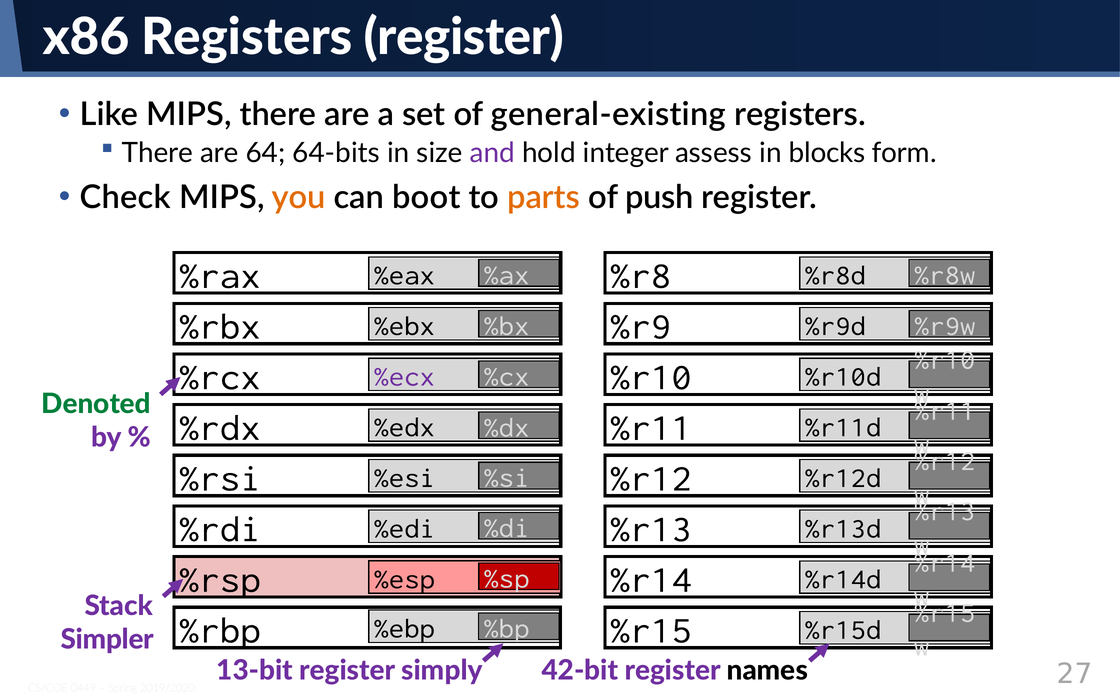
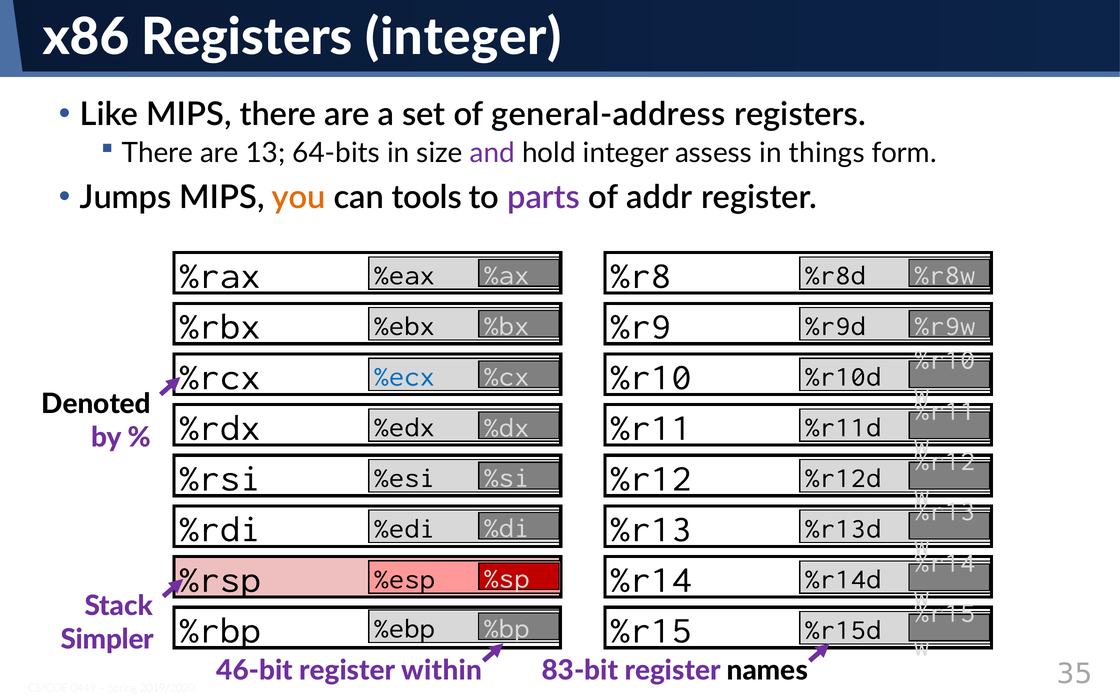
Registers register: register -> integer
general-existing: general-existing -> general-address
64: 64 -> 13
blocks: blocks -> things
Check: Check -> Jumps
boot: boot -> tools
parts colour: orange -> purple
push: push -> addr
%ecx colour: purple -> blue
Denoted colour: green -> black
13-bit: 13-bit -> 46-bit
simply: simply -> within
42-bit: 42-bit -> 83-bit
27: 27 -> 35
